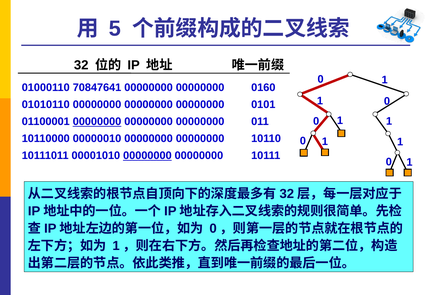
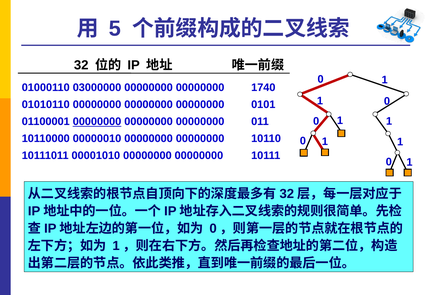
70847641: 70847641 -> 03000000
0160: 0160 -> 1740
00000000 at (147, 155) underline: present -> none
